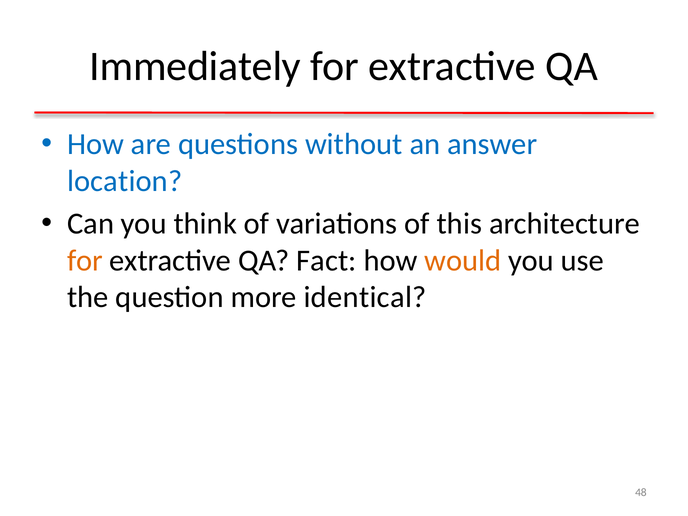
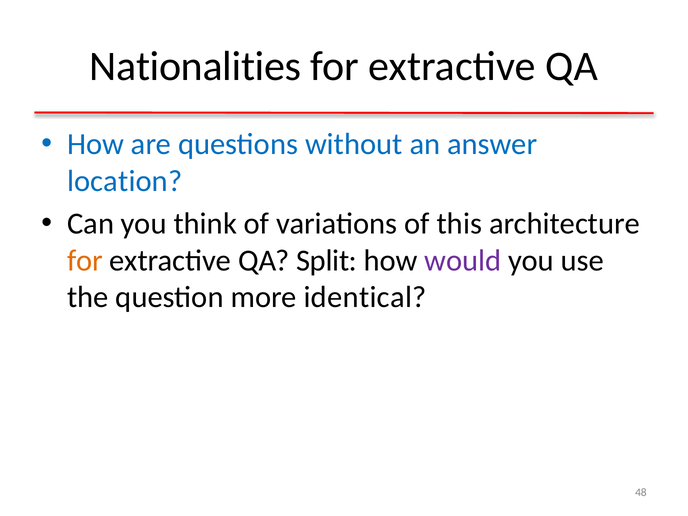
Immediately: Immediately -> Nationalities
Fact: Fact -> Split
would colour: orange -> purple
